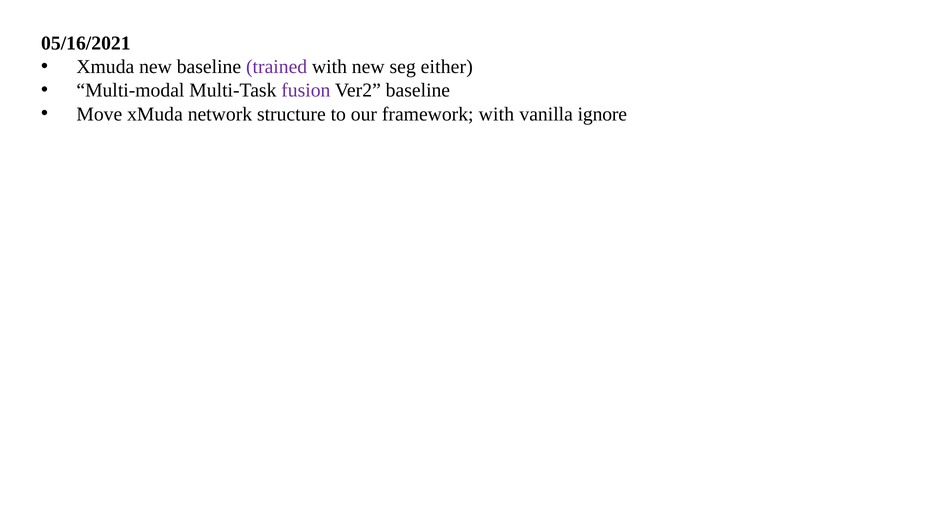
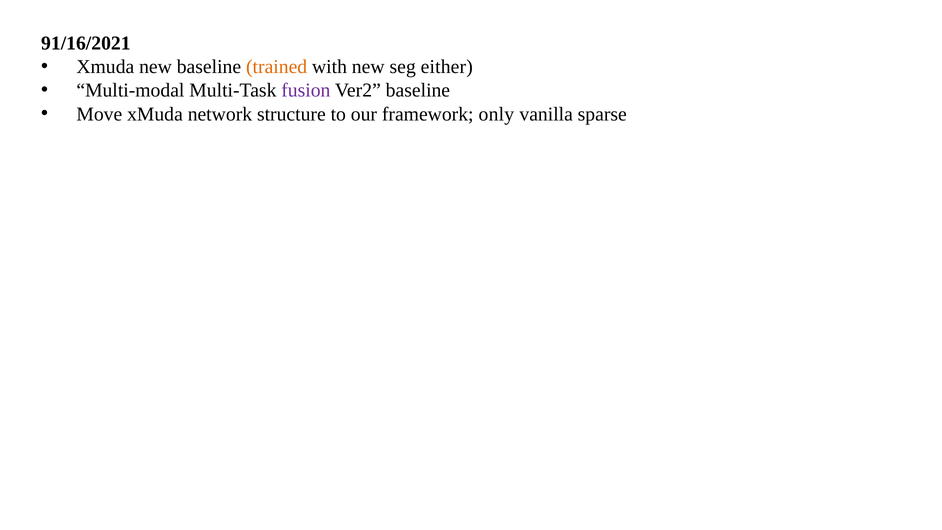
05/16/2021: 05/16/2021 -> 91/16/2021
trained colour: purple -> orange
framework with: with -> only
ignore: ignore -> sparse
